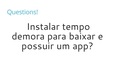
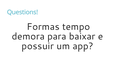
Instalar: Instalar -> Formas
